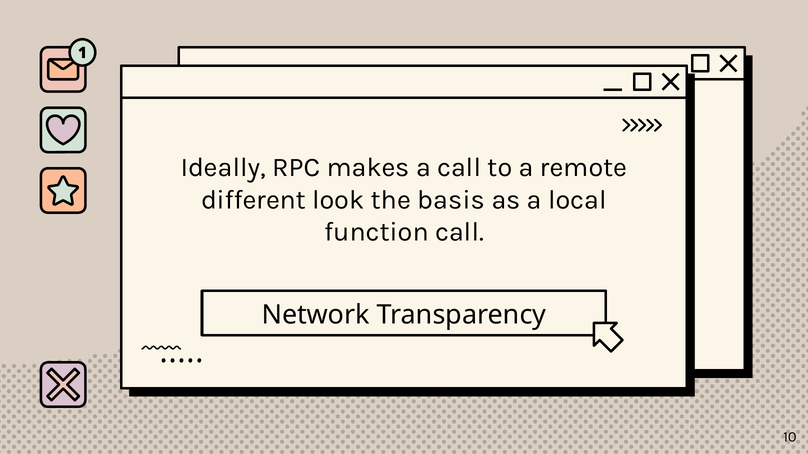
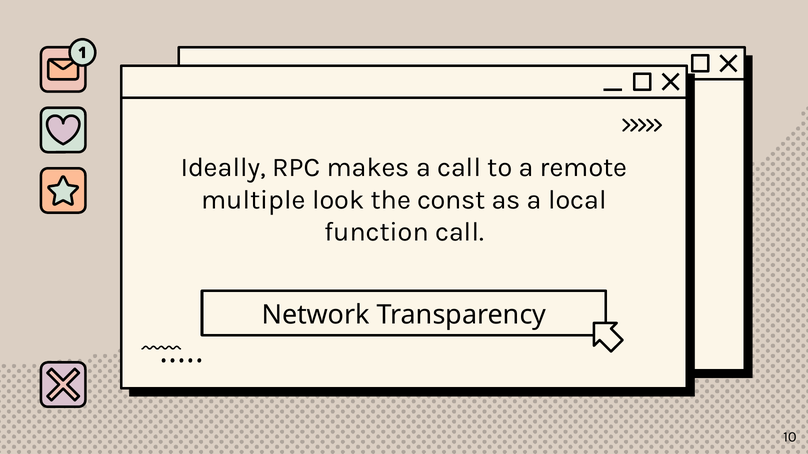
different: different -> multiple
basis: basis -> const
